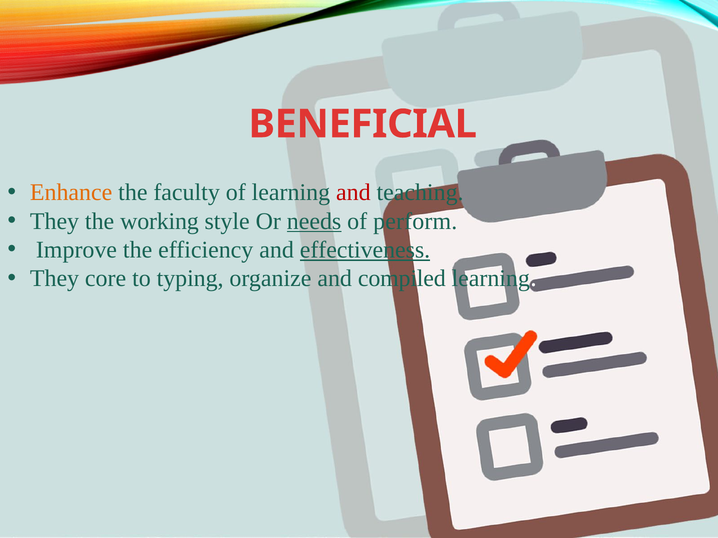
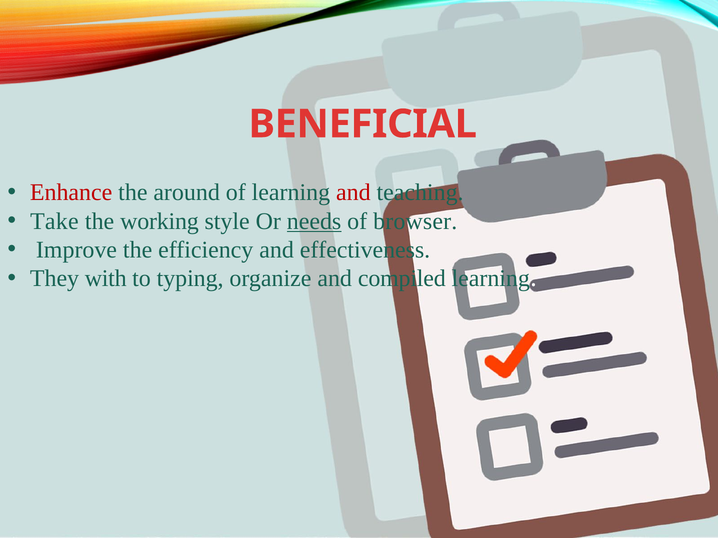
Enhance colour: orange -> red
faculty: faculty -> around
They at (55, 221): They -> Take
perform: perform -> browser
effectiveness underline: present -> none
core: core -> with
